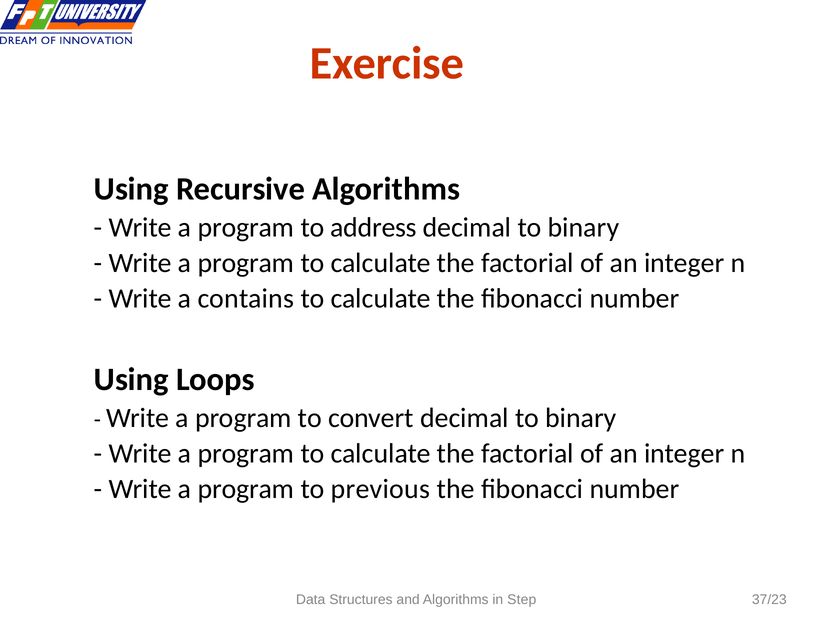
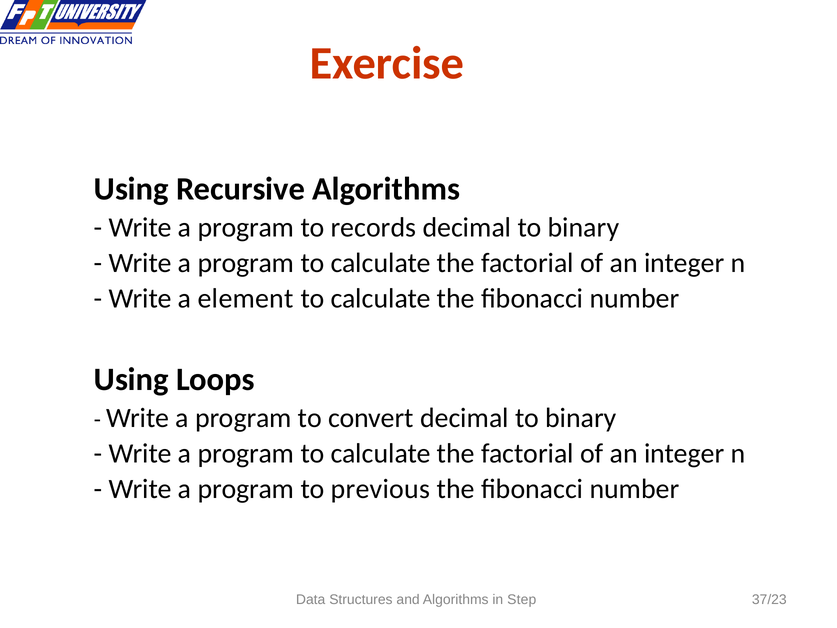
address: address -> records
contains: contains -> element
